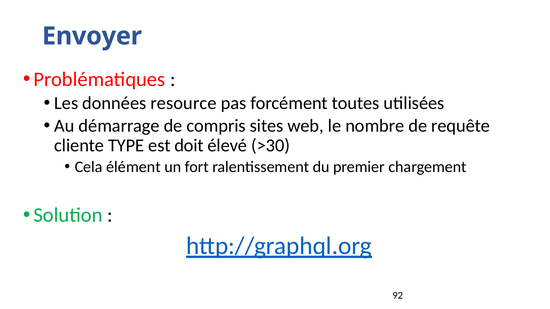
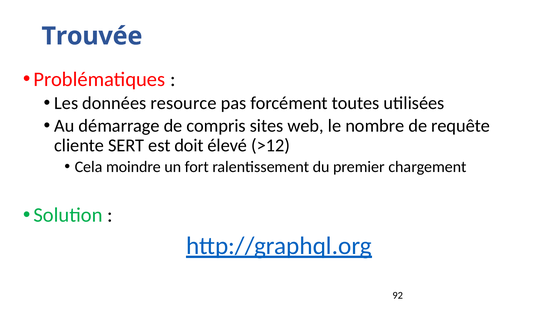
Envoyer: Envoyer -> Trouvée
TYPE: TYPE -> SERT
>30: >30 -> >12
élément: élément -> moindre
